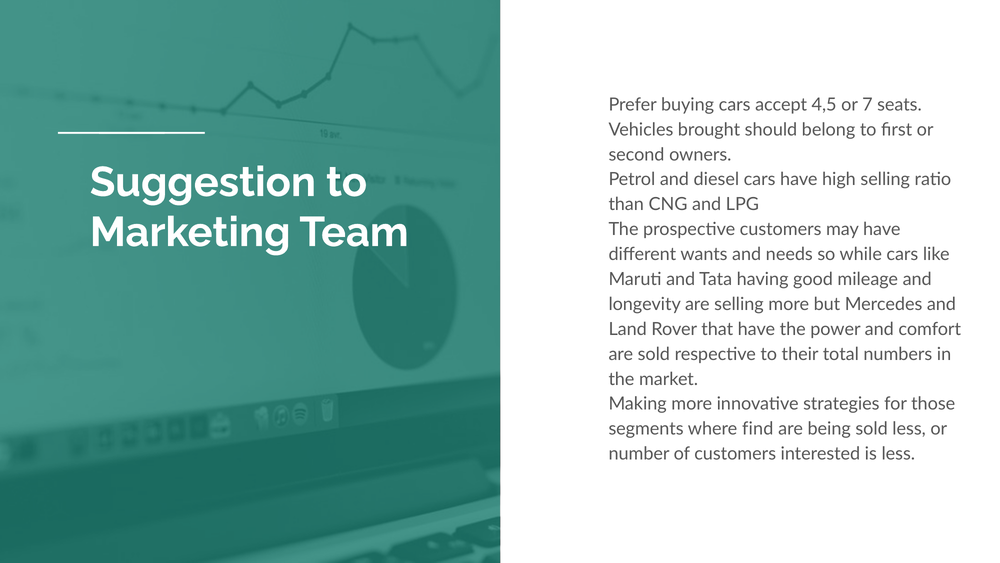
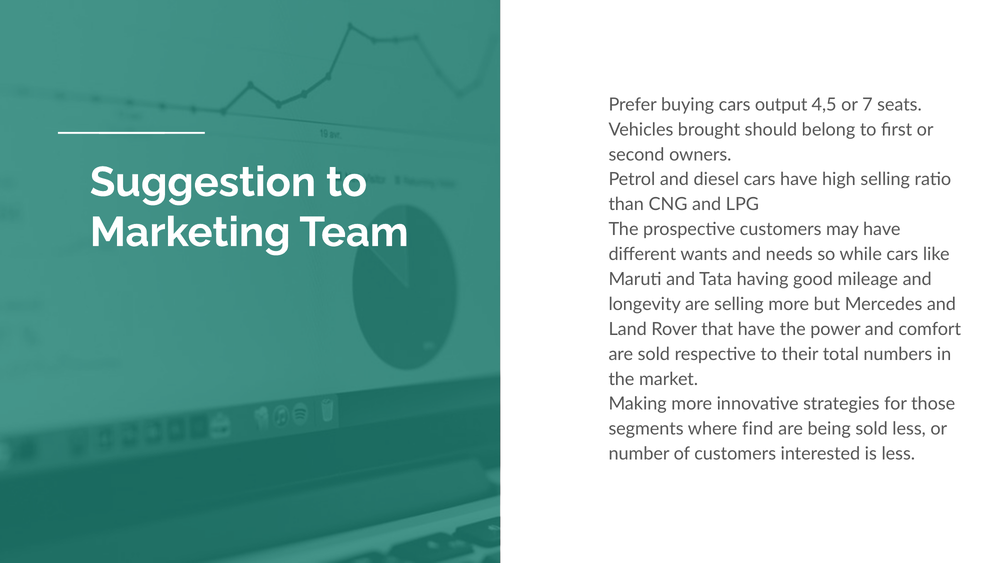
accept: accept -> output
